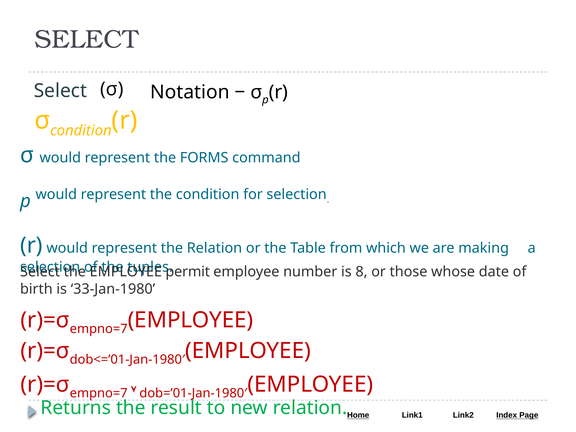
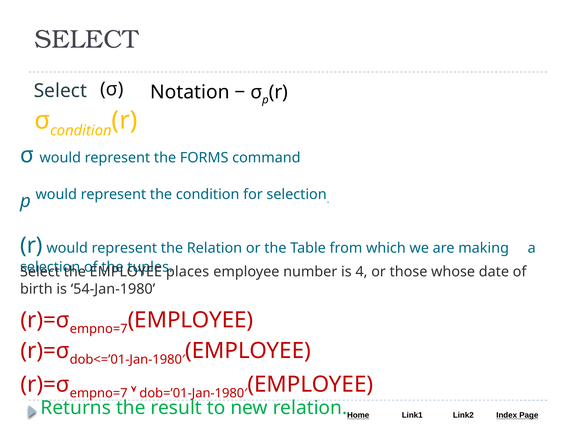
permit: permit -> places
8: 8 -> 4
33-Jan-1980: 33-Jan-1980 -> 54-Jan-1980
